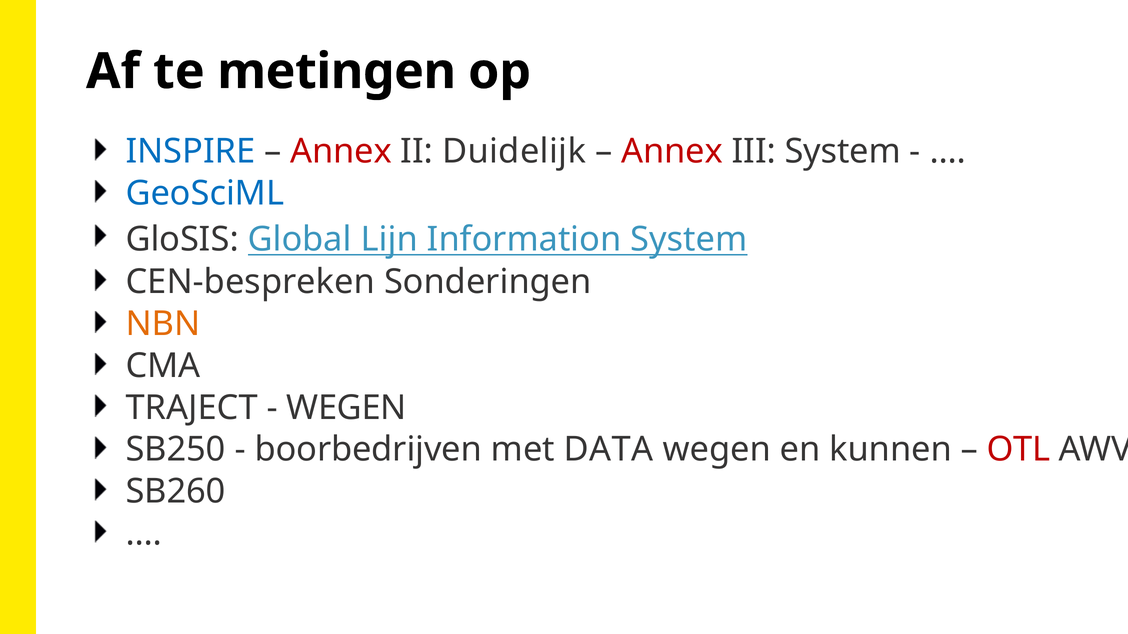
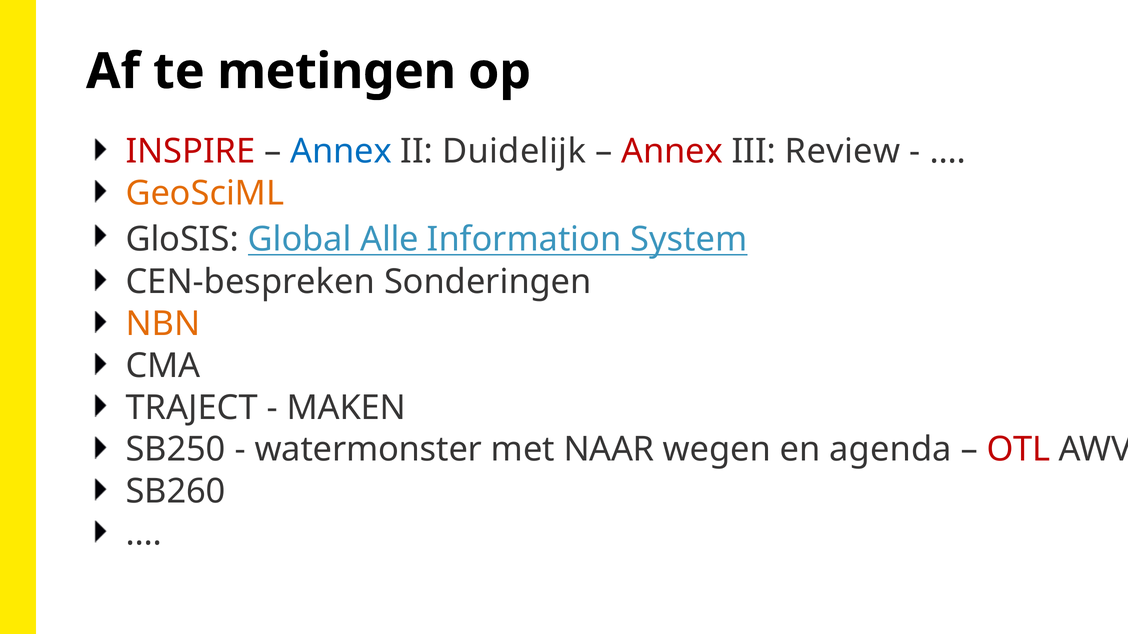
INSPIRE colour: blue -> red
Annex at (341, 151) colour: red -> blue
III System: System -> Review
GeoSciML colour: blue -> orange
Lijn: Lijn -> Alle
WEGEN at (347, 408): WEGEN -> MAKEN
boorbedrijven: boorbedrijven -> watermonster
DATA: DATA -> NAAR
kunnen: kunnen -> agenda
